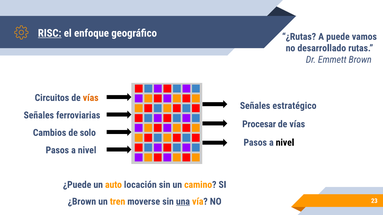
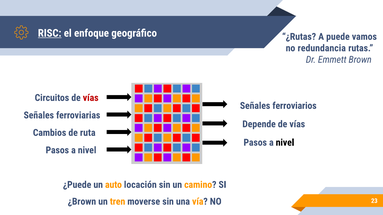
desarrollado: desarrollado -> redundancia
vías at (91, 98) colour: orange -> red
estratégico: estratégico -> ferroviarios
Procesar: Procesar -> Depende
solo: solo -> ruta
una underline: present -> none
